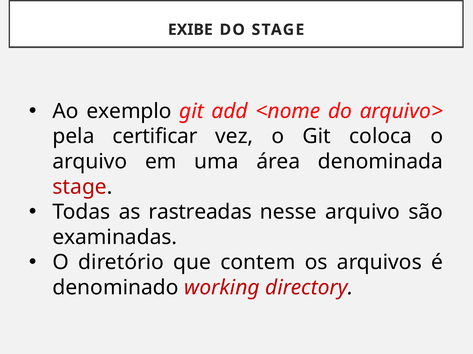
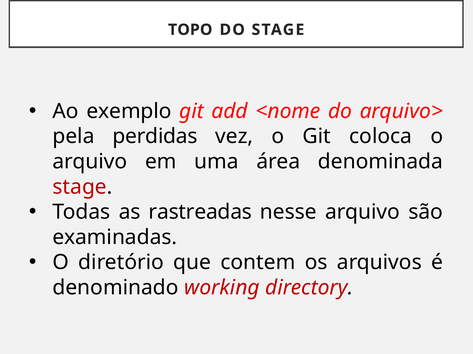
EXIBE: EXIBE -> TOPO
certificar: certificar -> perdidas
